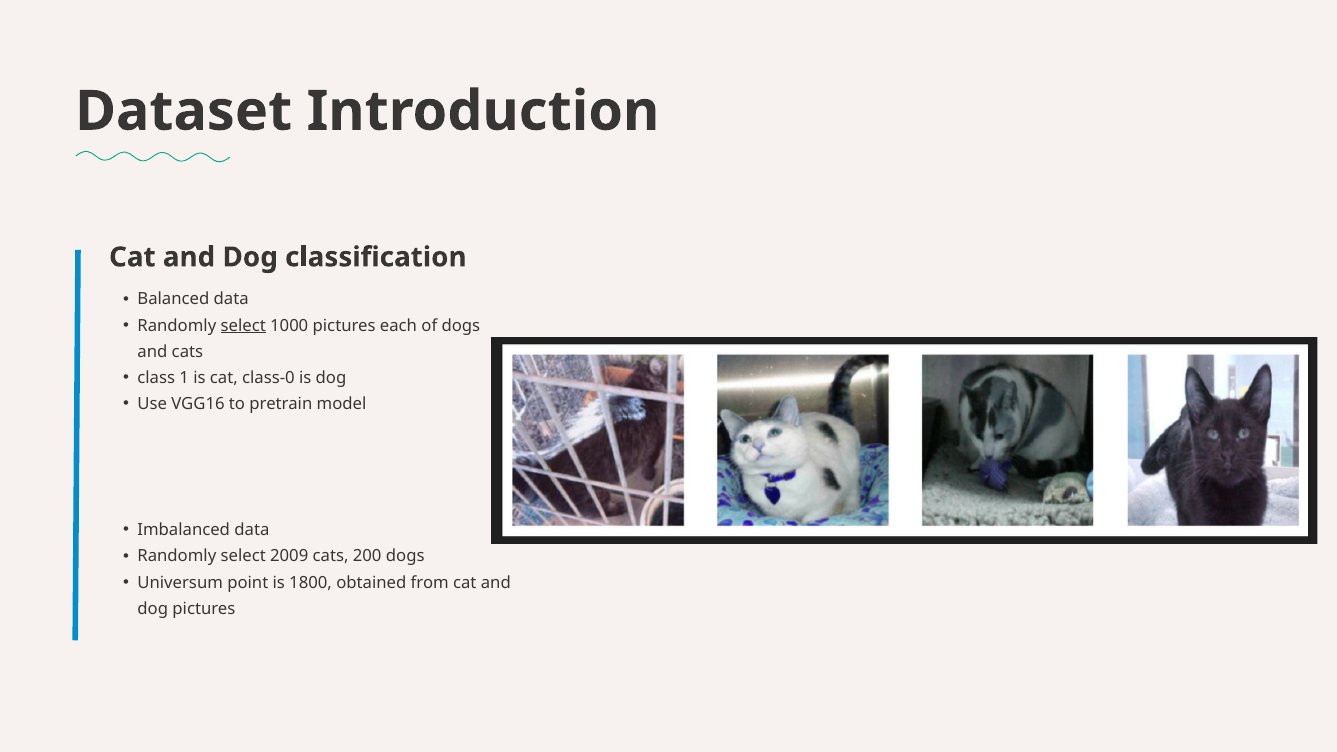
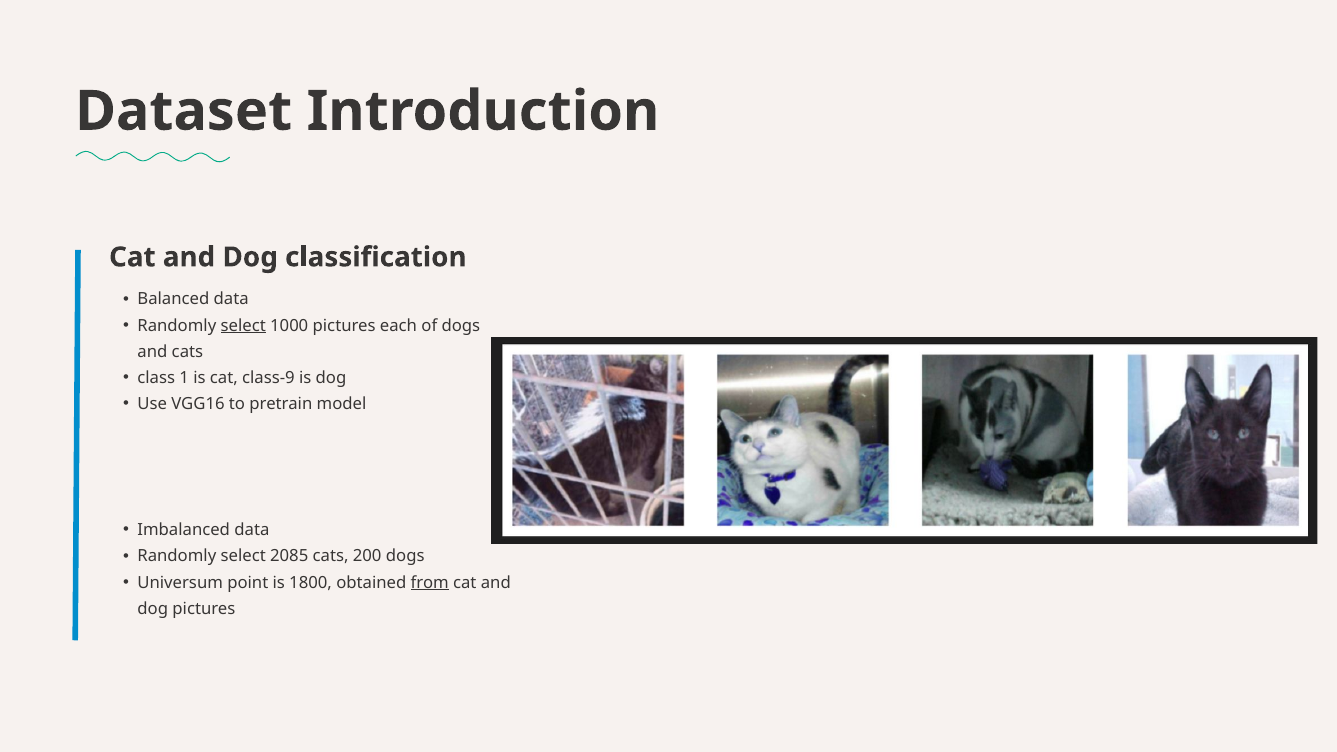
class-0: class-0 -> class-9
2009: 2009 -> 2085
from underline: none -> present
